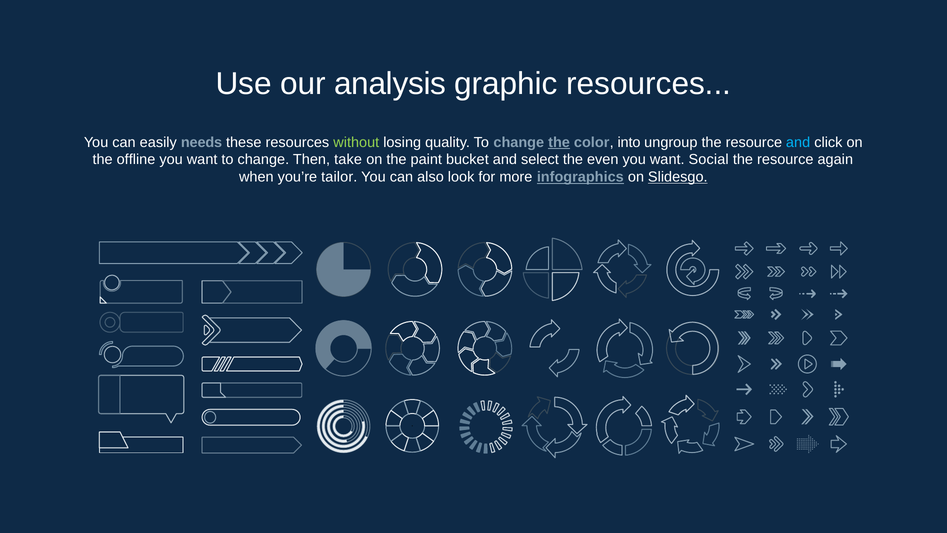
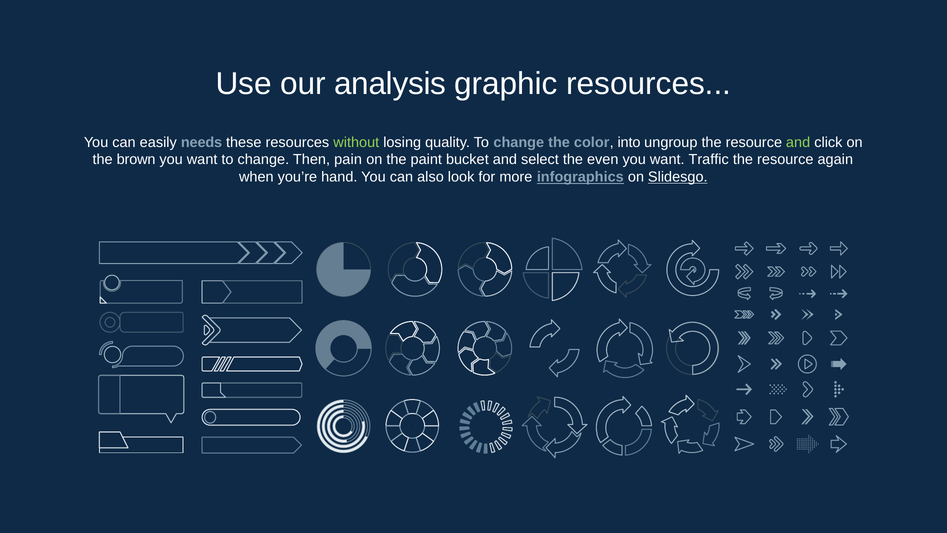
the at (559, 142) underline: present -> none
and at (798, 142) colour: light blue -> light green
offline: offline -> brown
take: take -> pain
Social: Social -> Traffic
tailor: tailor -> hand
